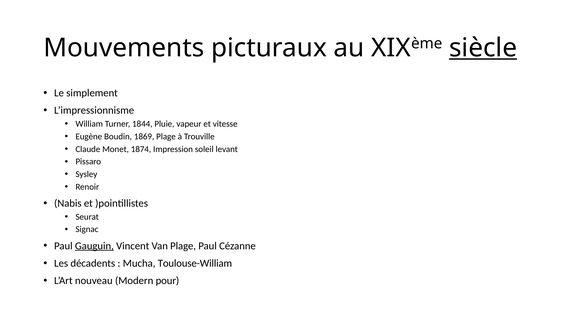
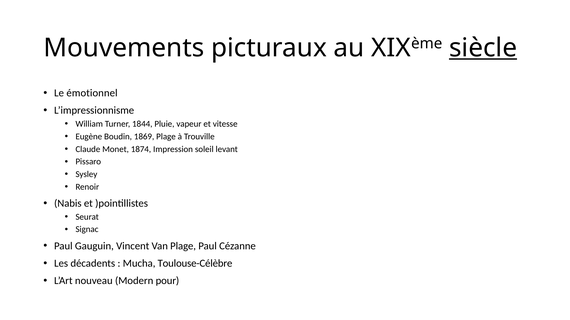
simplement: simplement -> émotionnel
Gauguin underline: present -> none
Toulouse-William: Toulouse-William -> Toulouse-Célèbre
